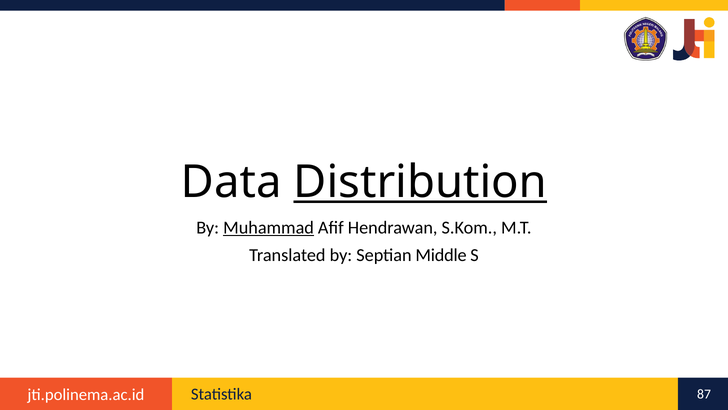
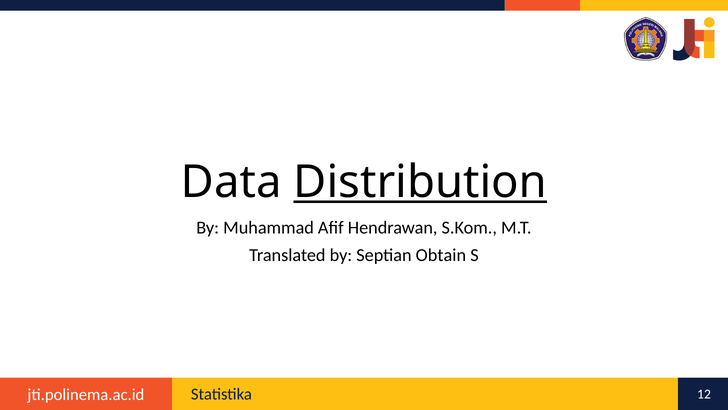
Muhammad underline: present -> none
Middle: Middle -> Obtain
87: 87 -> 12
